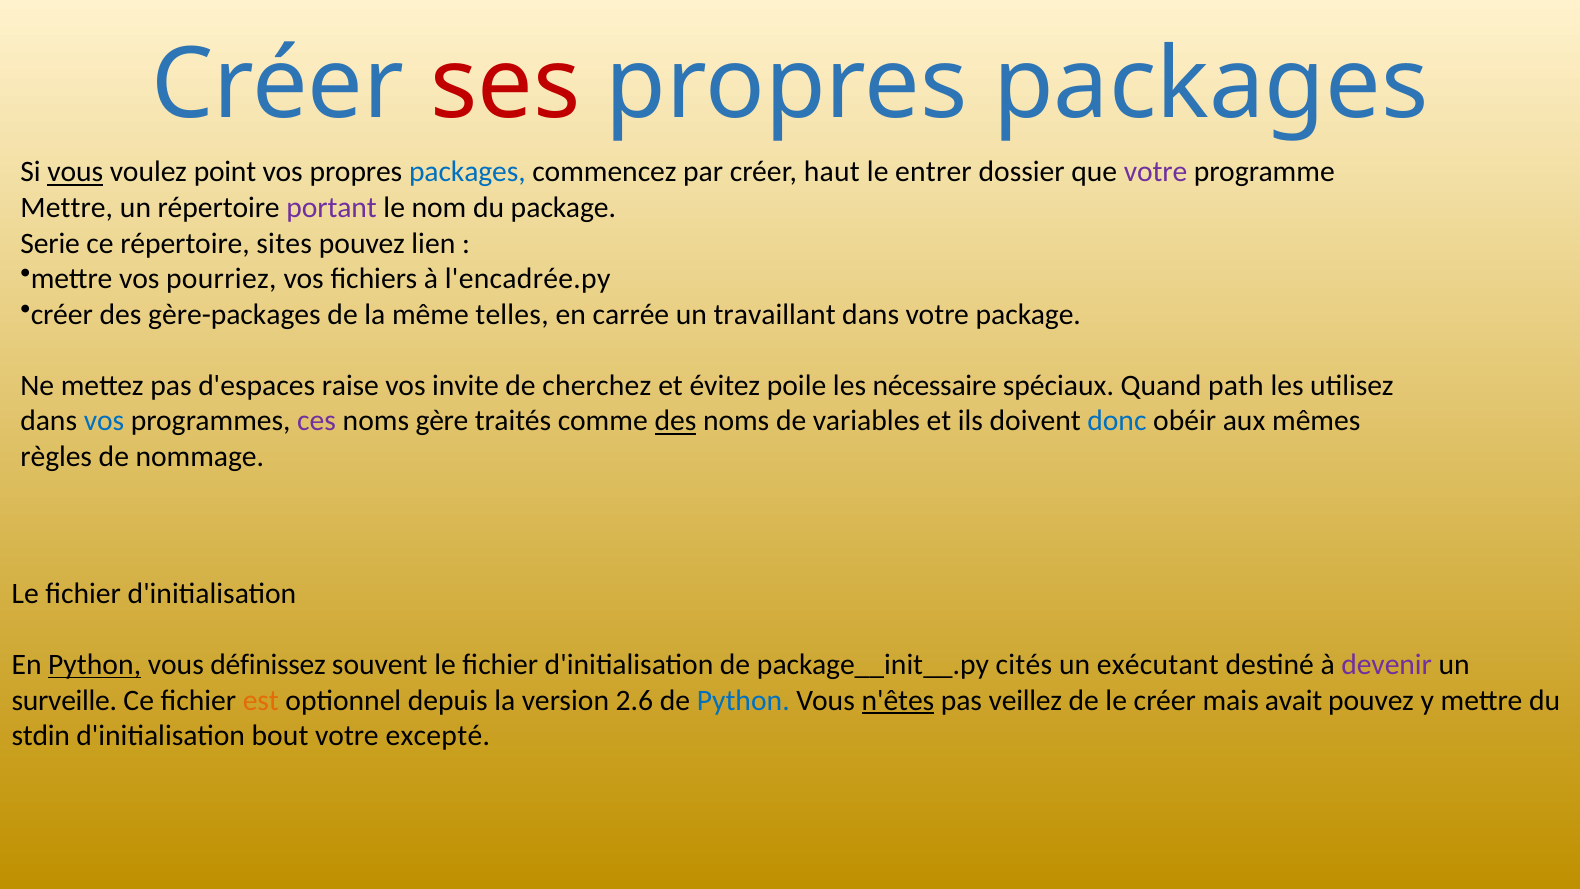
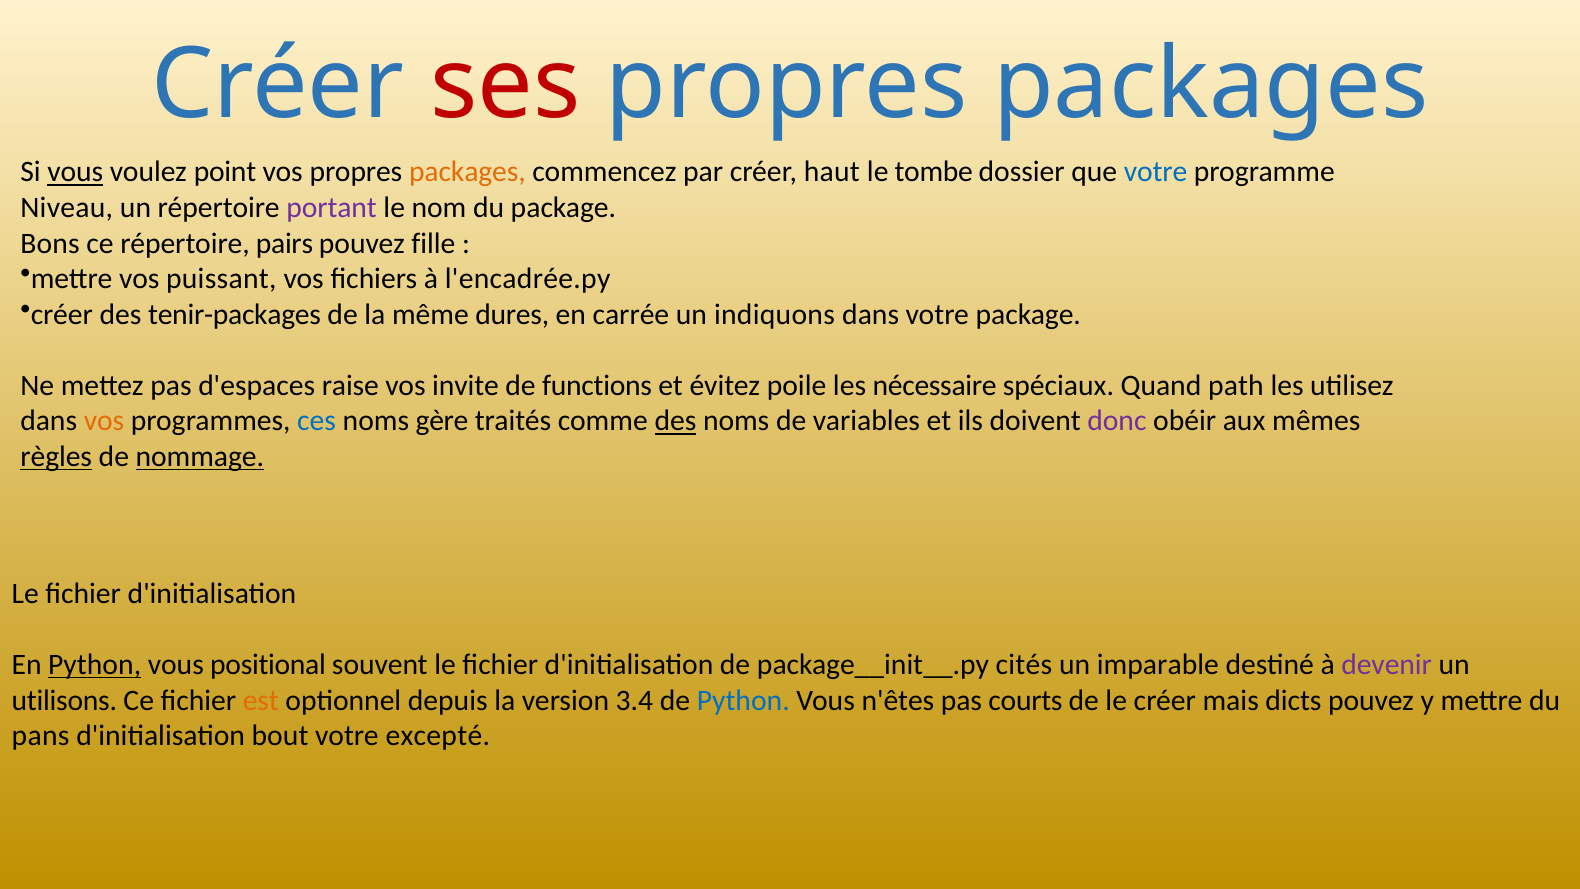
packages at (467, 172) colour: blue -> orange
entrer: entrer -> tombe
votre at (1156, 172) colour: purple -> blue
Mettre at (67, 208): Mettre -> Niveau
Serie: Serie -> Bons
sites: sites -> pairs
lien: lien -> fille
pourriez: pourriez -> puissant
gère-packages: gère-packages -> tenir-packages
telles: telles -> dures
travaillant: travaillant -> indiquons
cherchez: cherchez -> functions
vos at (104, 421) colour: blue -> orange
ces colour: purple -> blue
donc colour: blue -> purple
règles underline: none -> present
nommage underline: none -> present
définissez: définissez -> positional
exécutant: exécutant -> imparable
surveille: surveille -> utilisons
2.6: 2.6 -> 3.4
n'êtes underline: present -> none
veillez: veillez -> courts
avait: avait -> dicts
stdin: stdin -> pans
